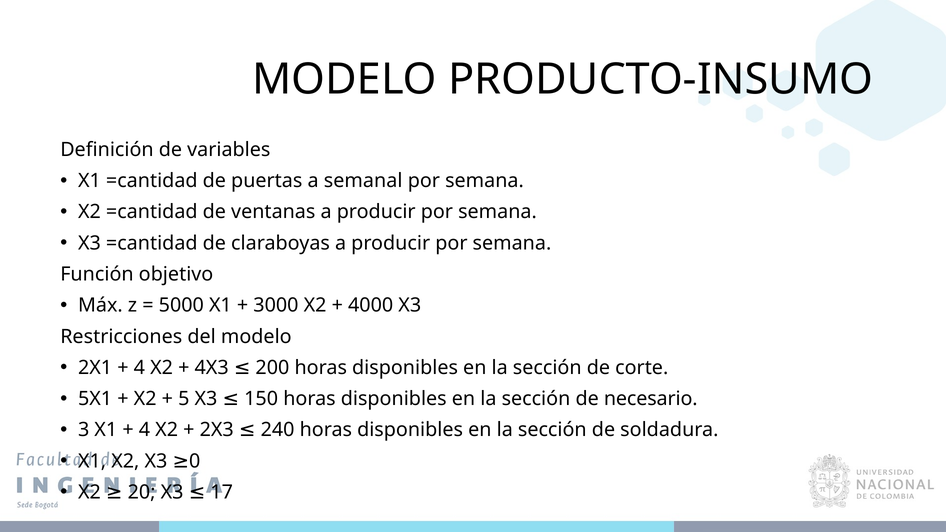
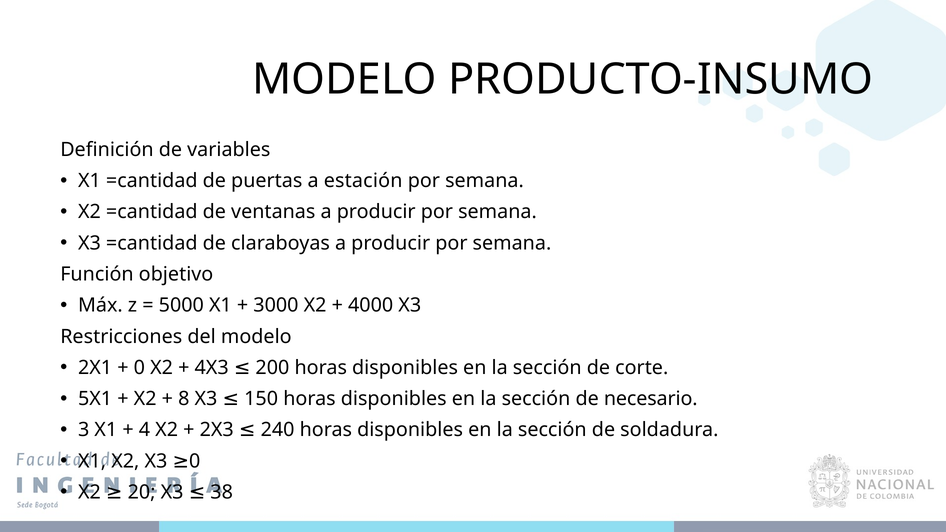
semanal: semanal -> estación
4 at (139, 368): 4 -> 0
5: 5 -> 8
17: 17 -> 38
